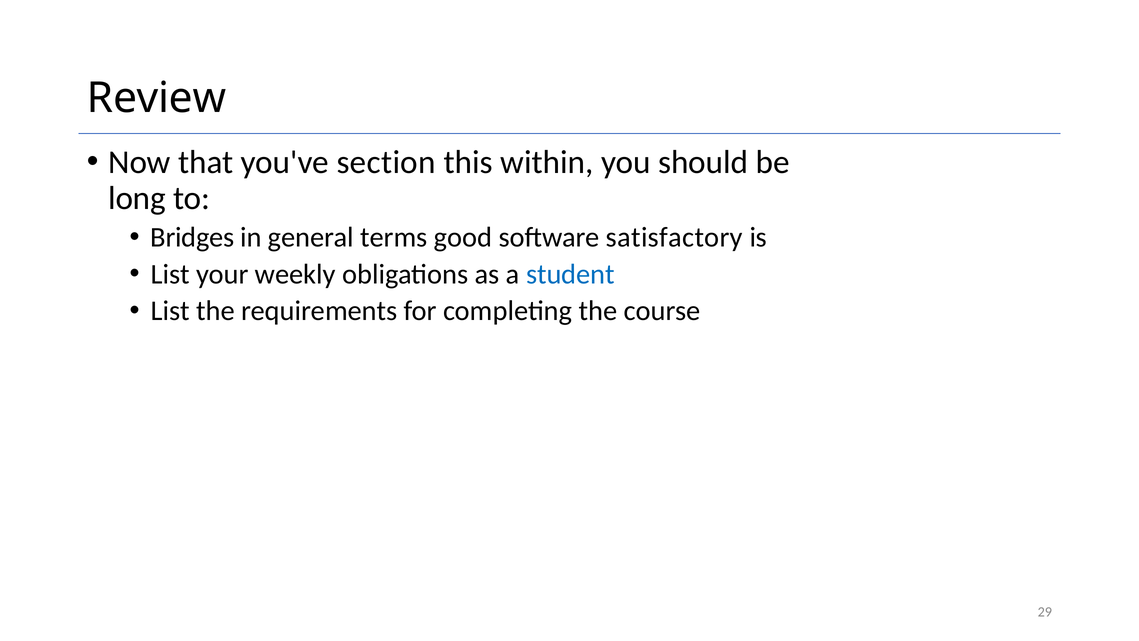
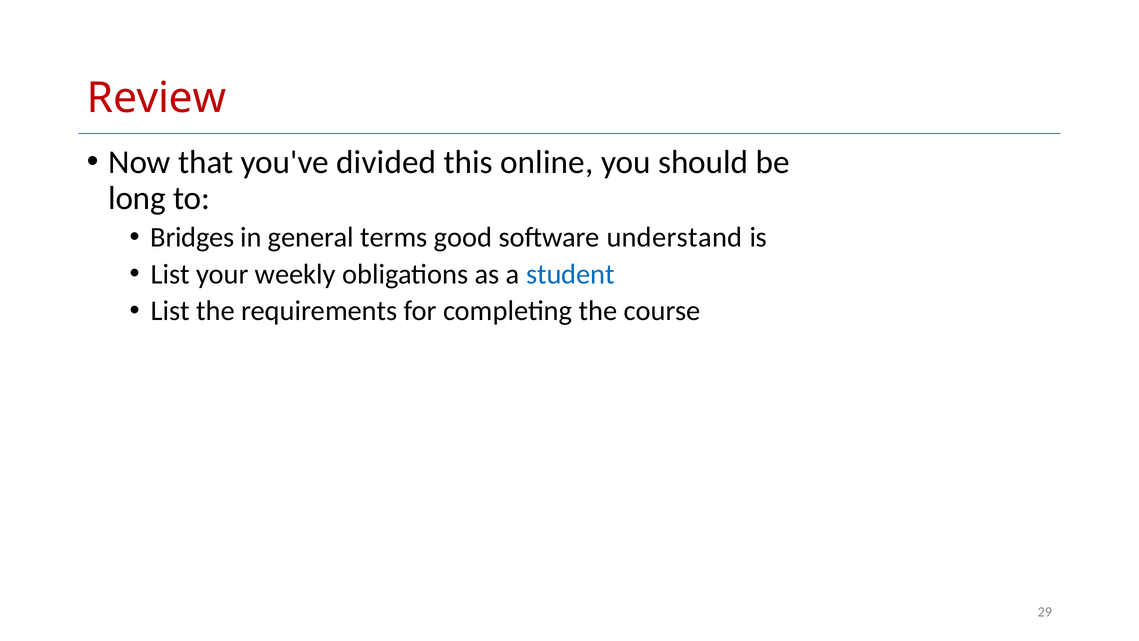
Review colour: black -> red
section: section -> divided
within: within -> online
satisfactory: satisfactory -> understand
